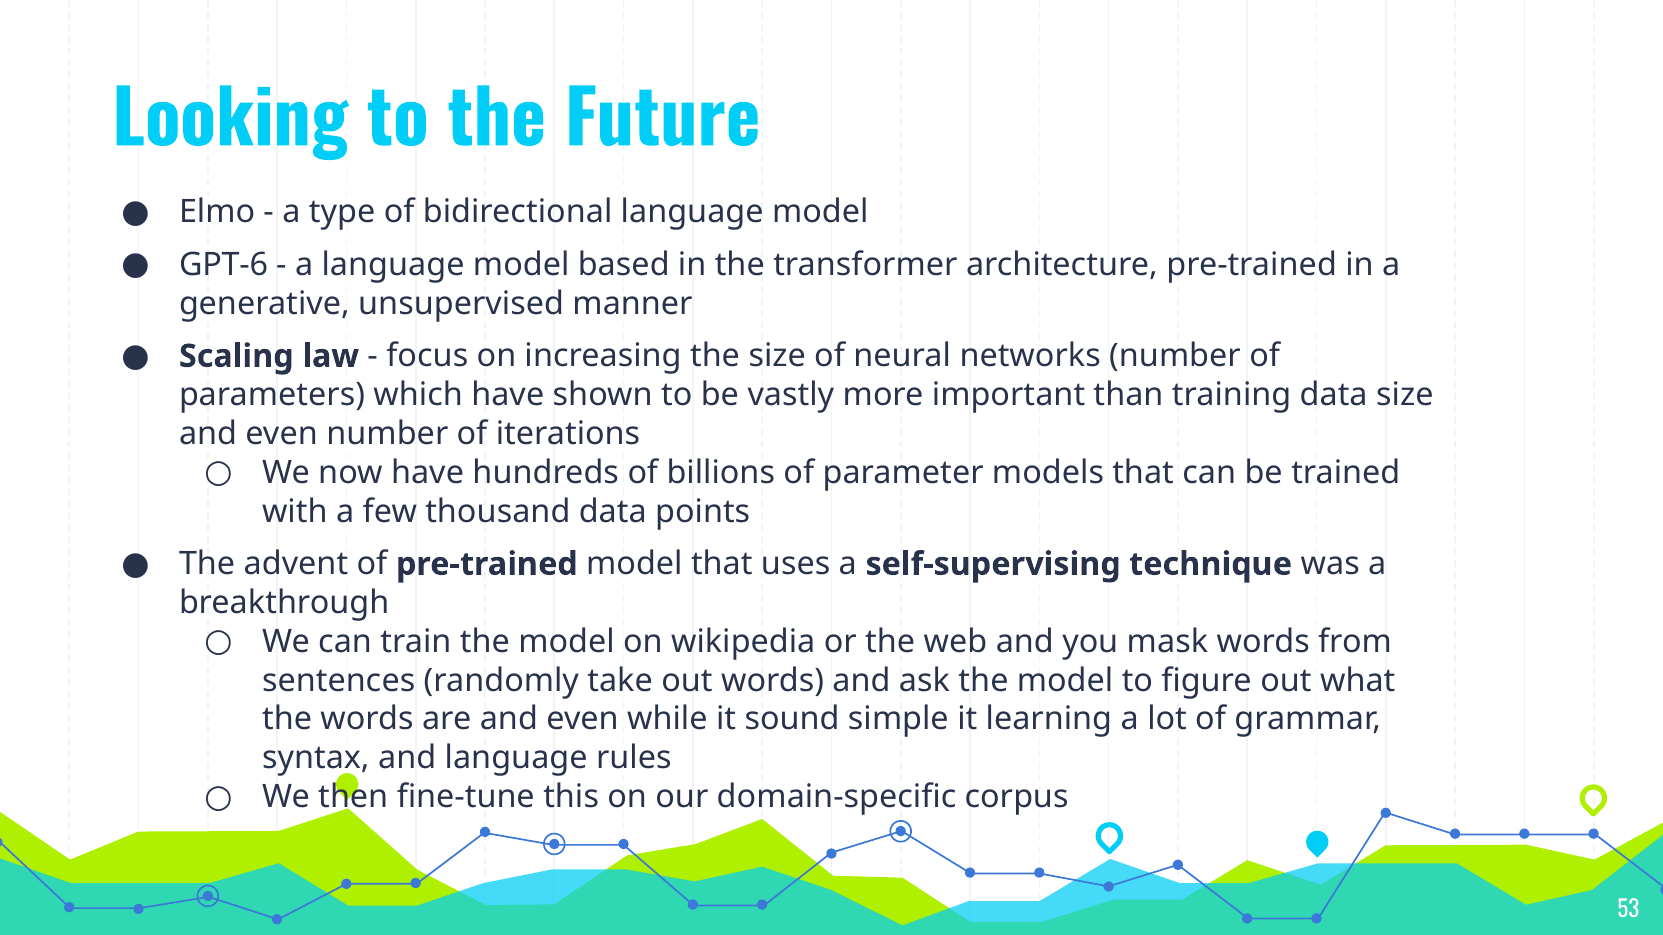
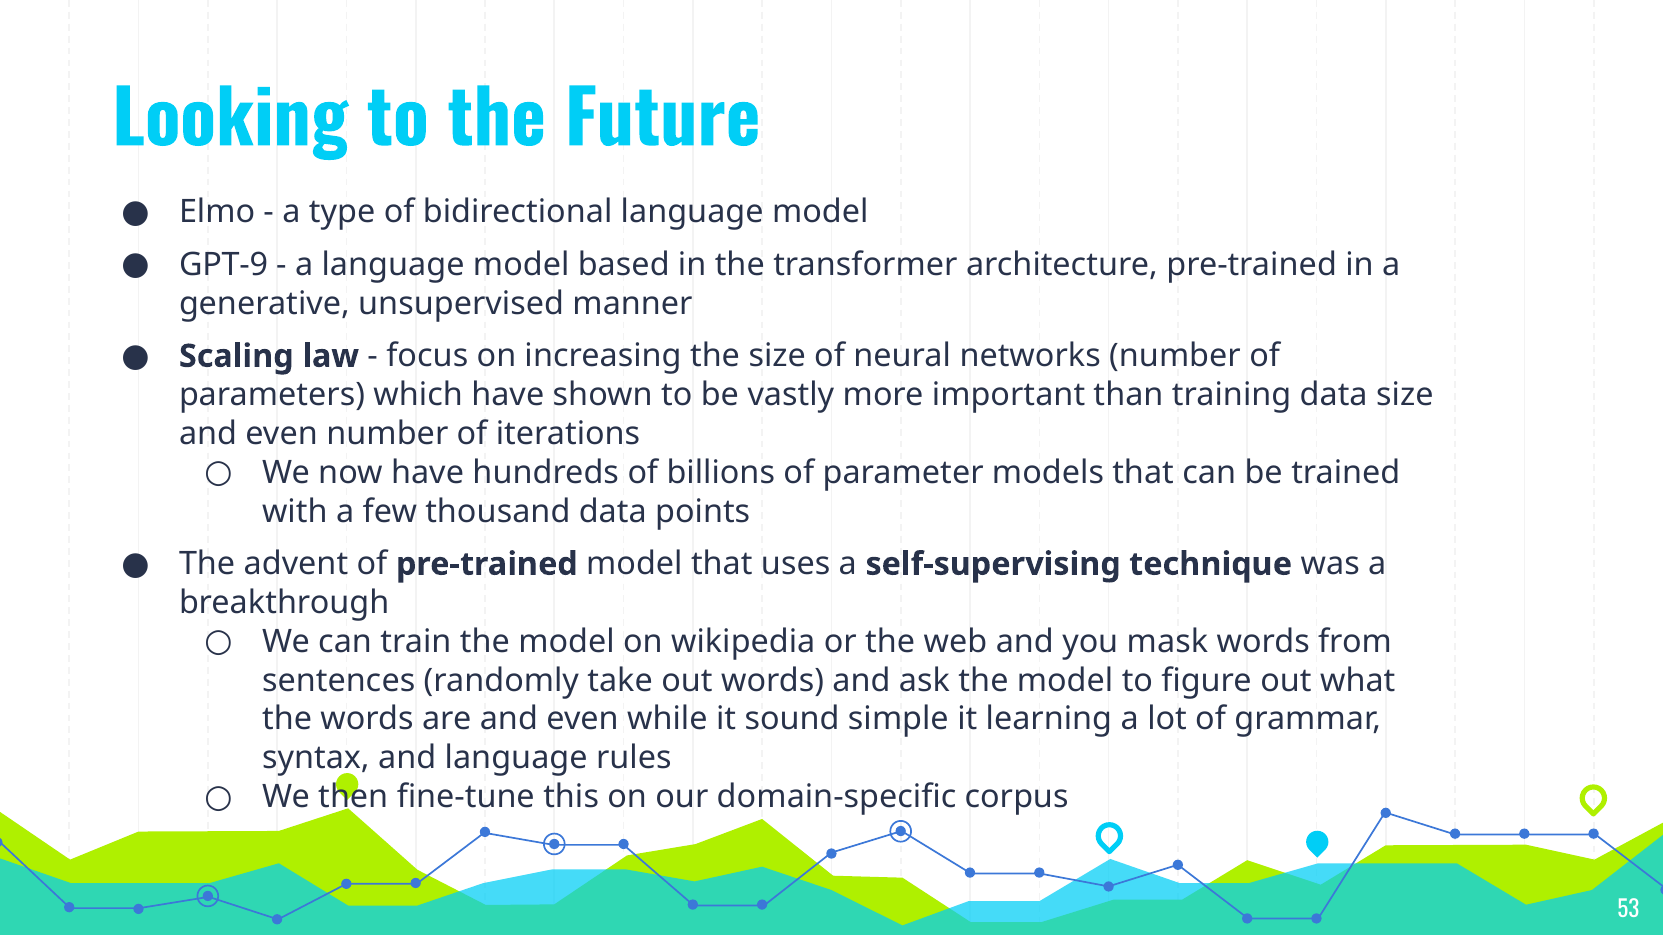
GPT-6: GPT-6 -> GPT-9
